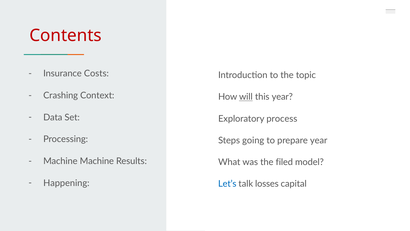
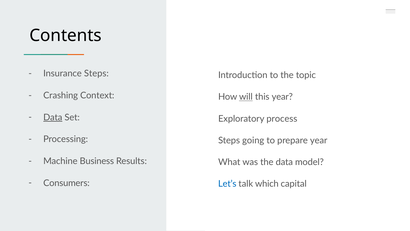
Contents colour: red -> black
Insurance Costs: Costs -> Steps
Data at (53, 117) underline: none -> present
Machine Machine: Machine -> Business
the filed: filed -> data
Happening: Happening -> Consumers
losses: losses -> which
